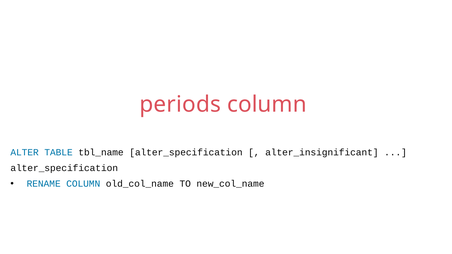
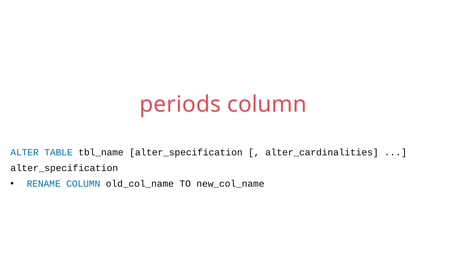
alter_insignificant: alter_insignificant -> alter_cardinalities
